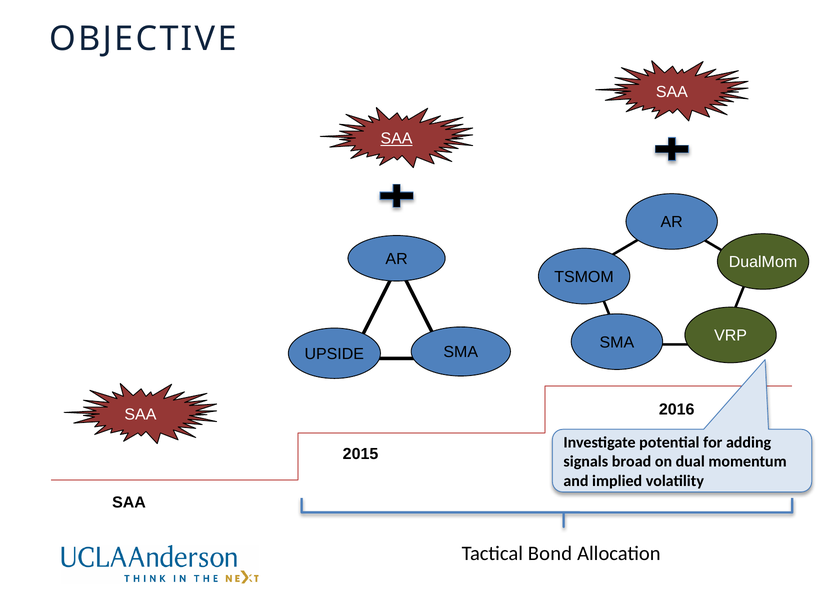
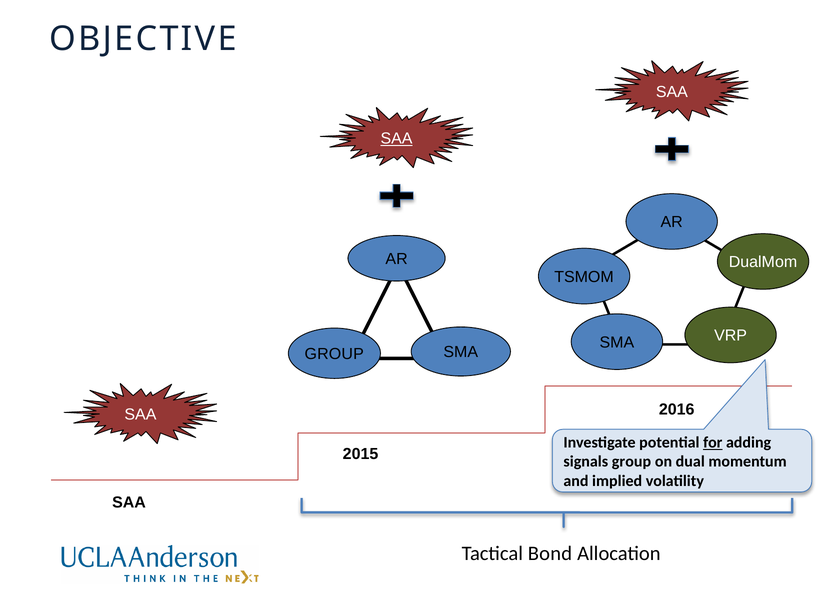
UPSIDE at (334, 354): UPSIDE -> GROUP
for underline: none -> present
signals broad: broad -> group
